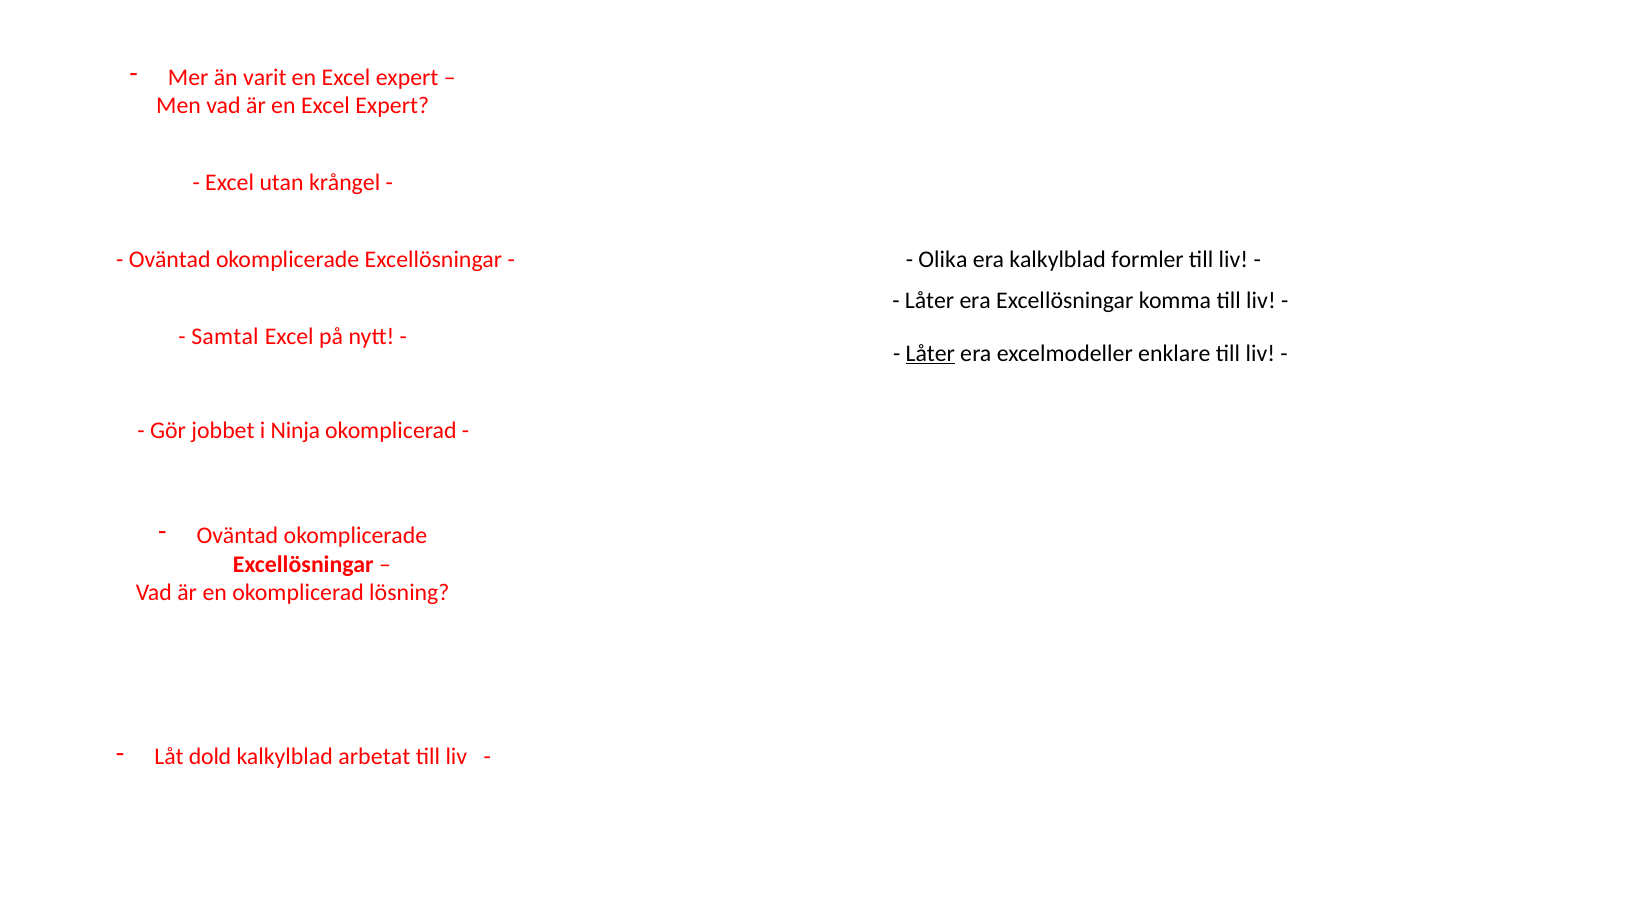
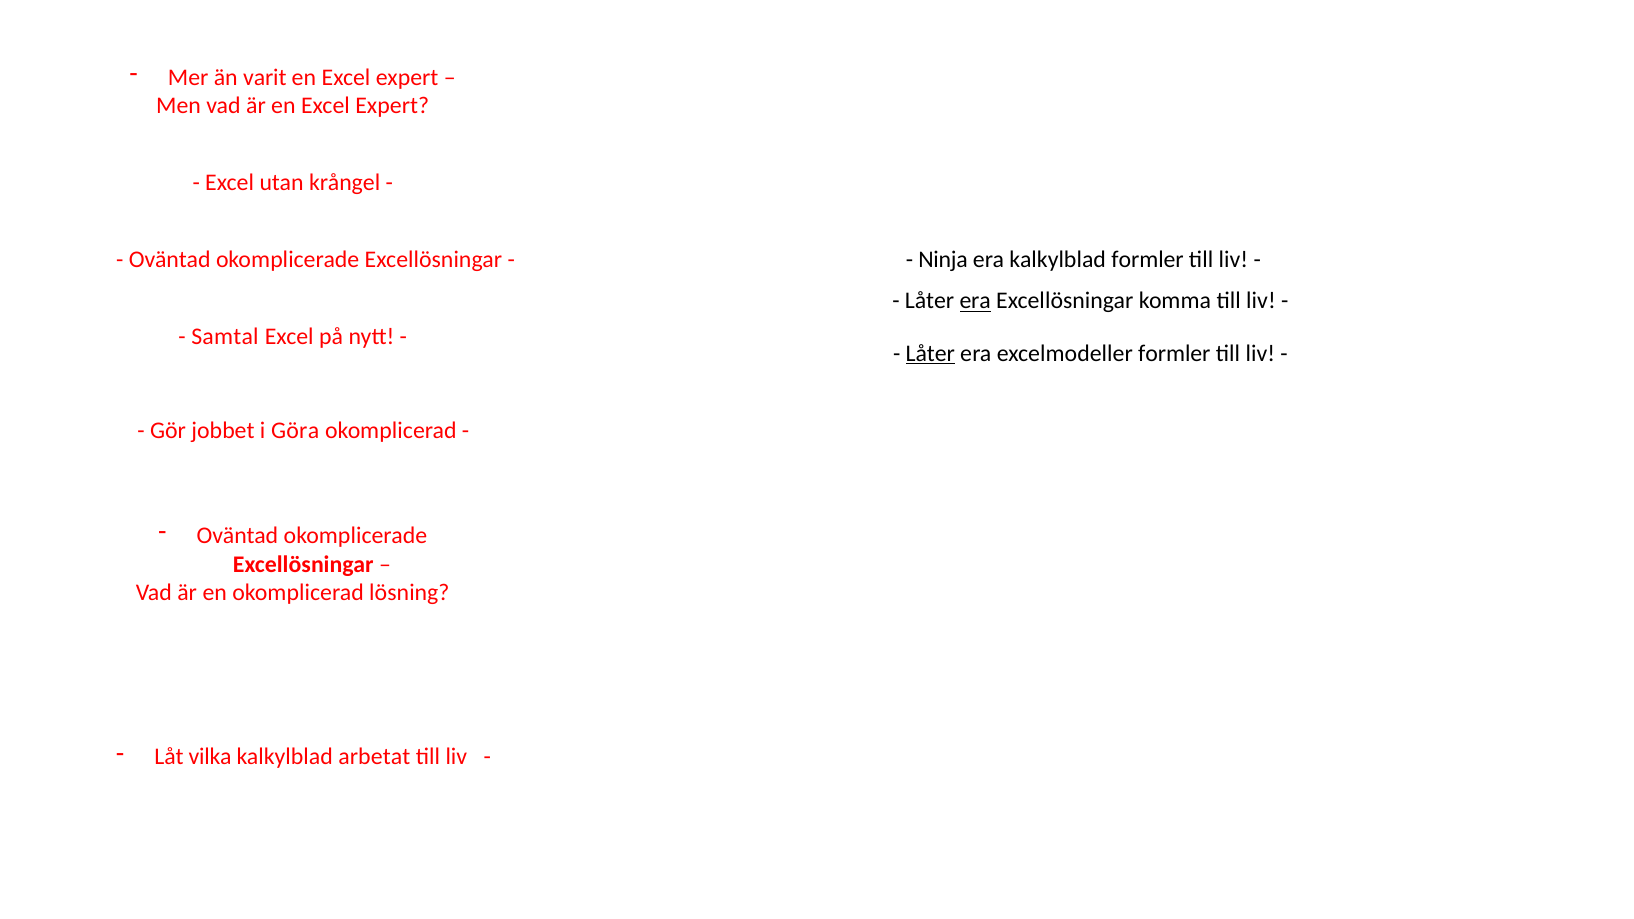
Olika: Olika -> Ninja
era at (975, 301) underline: none -> present
excelmodeller enklare: enklare -> formler
Ninja: Ninja -> Göra
dold: dold -> vilka
